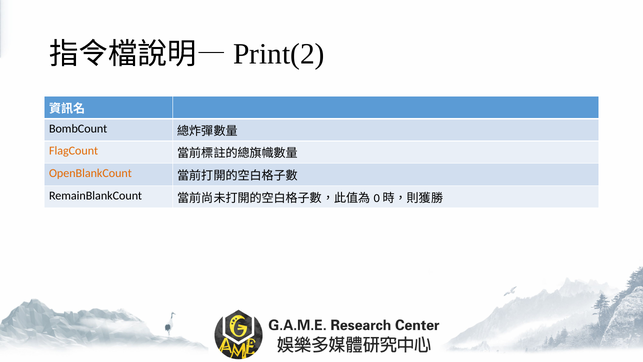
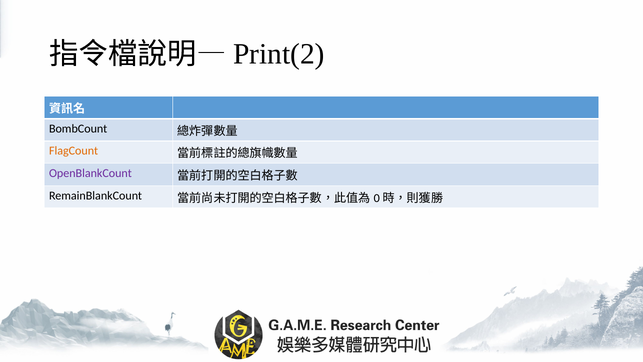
OpenBlankCount colour: orange -> purple
